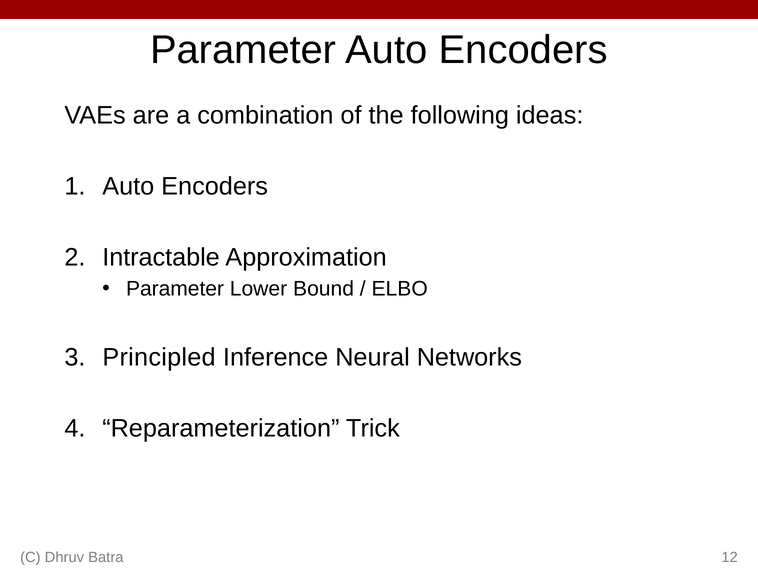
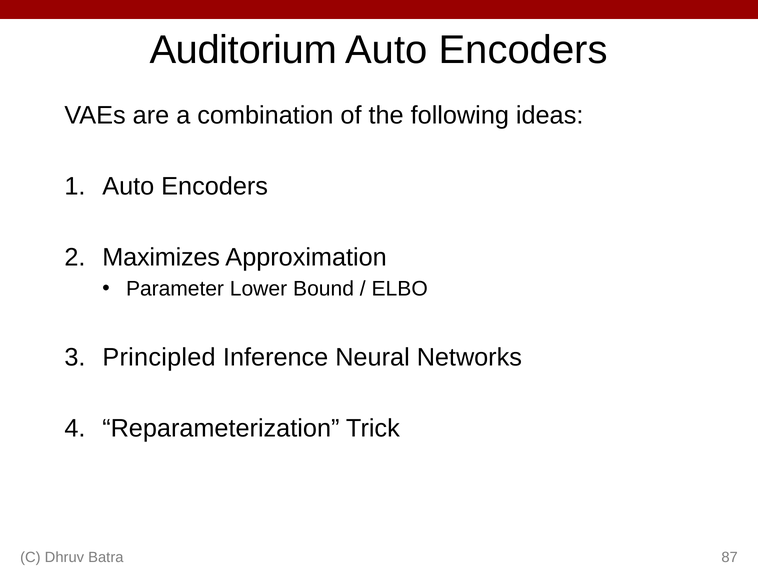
Parameter at (243, 50): Parameter -> Auditorium
Intractable: Intractable -> Maximizes
12: 12 -> 87
